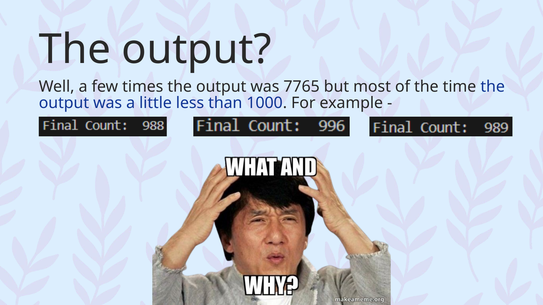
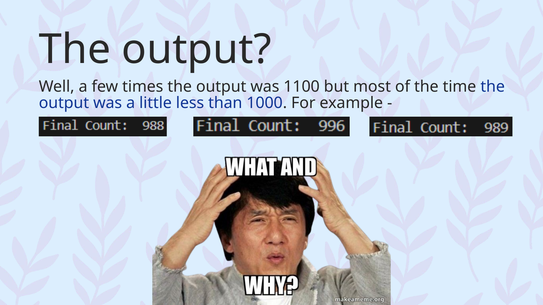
7765: 7765 -> 1100
